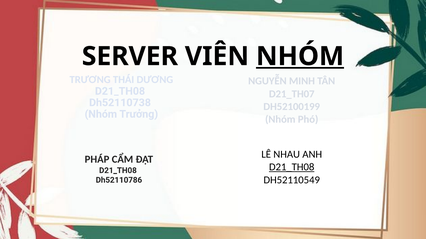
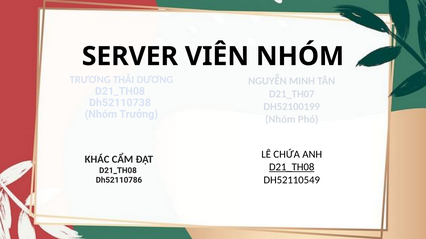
NHÓM at (300, 56) underline: present -> none
NHAU: NHAU -> CHỨA
PHÁP: PHÁP -> KHÁC
